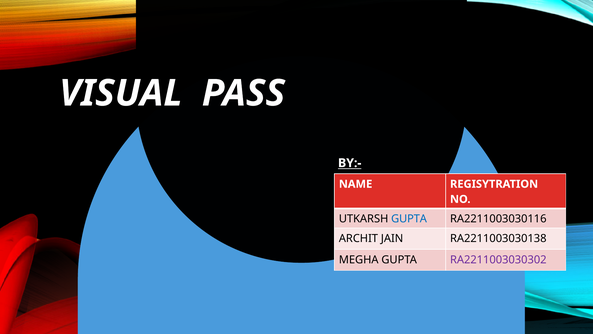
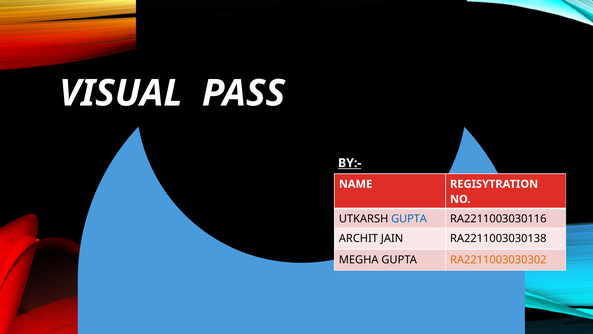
RA2211003030302 colour: purple -> orange
